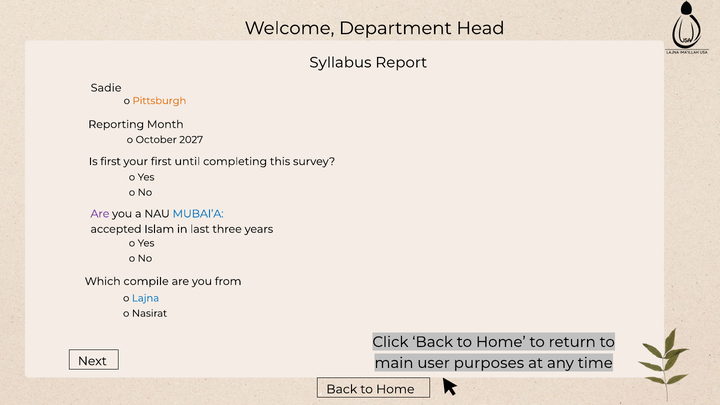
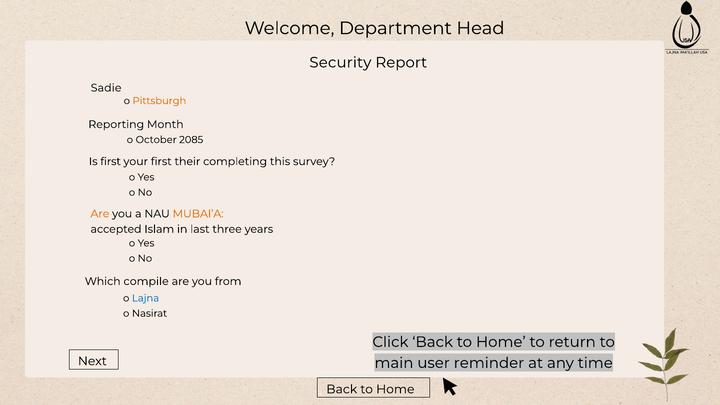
Syllabus: Syllabus -> Security
2027: 2027 -> 2085
until: until -> their
Are at (100, 214) colour: purple -> orange
MUBAI’A colour: blue -> orange
purposes: purposes -> reminder
